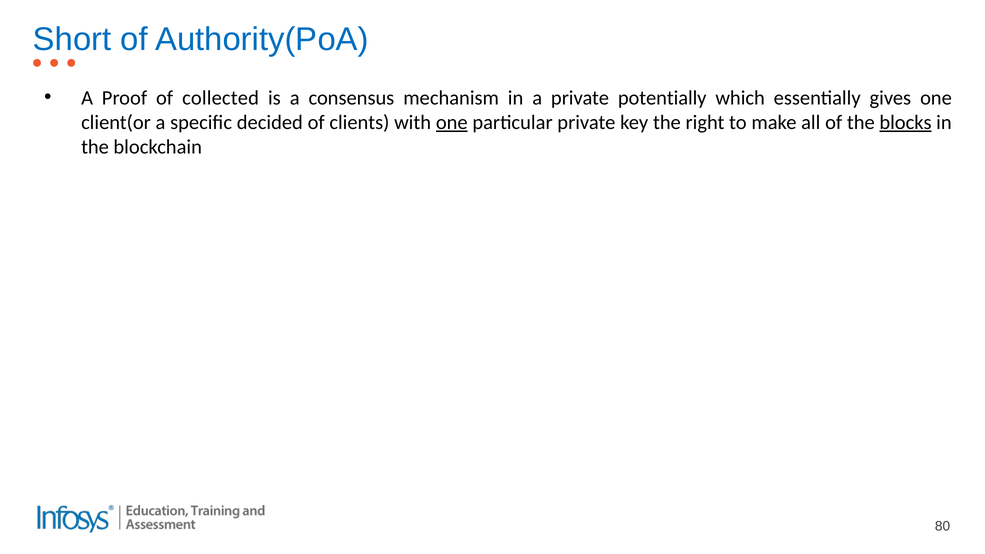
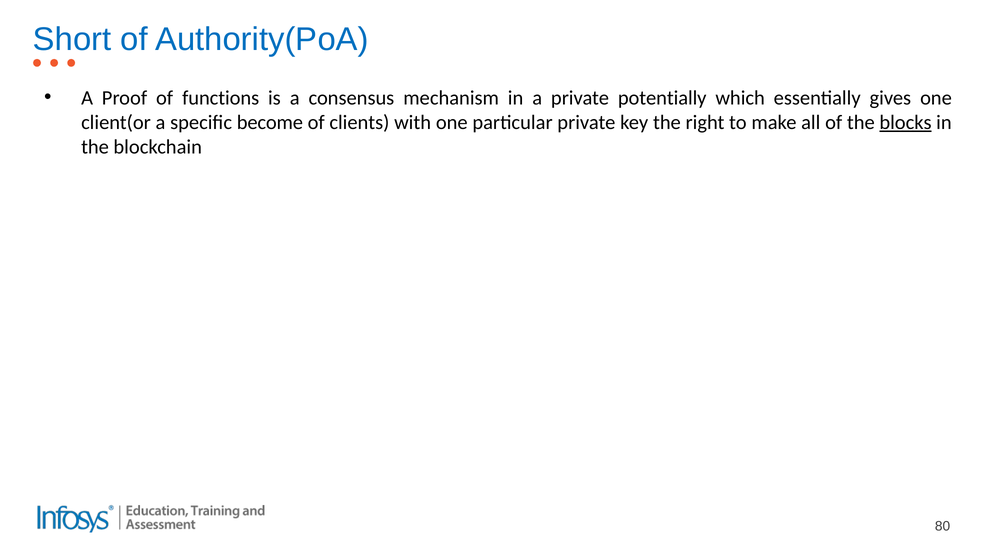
collected: collected -> functions
decided: decided -> become
one at (452, 122) underline: present -> none
